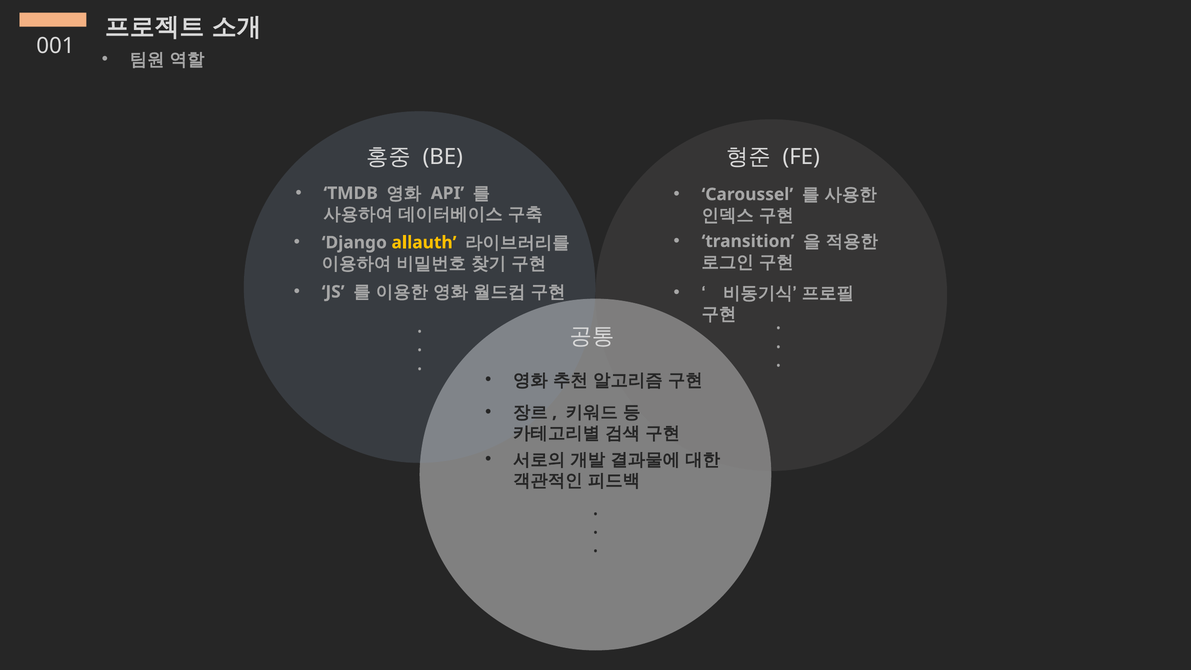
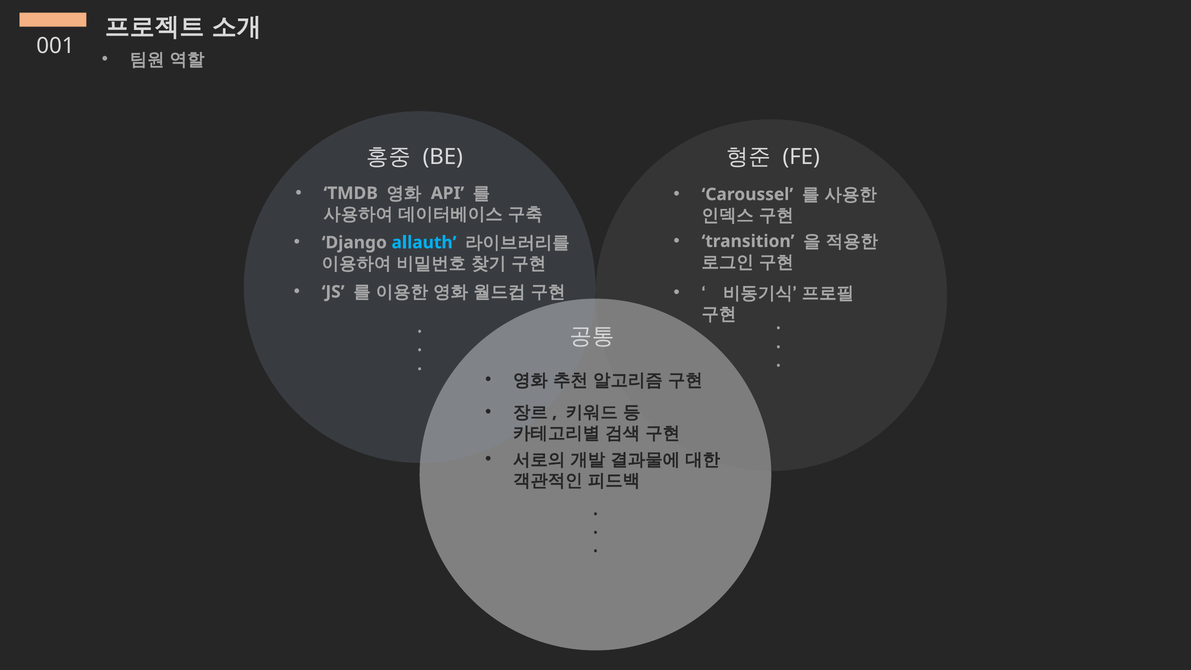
allauth colour: yellow -> light blue
